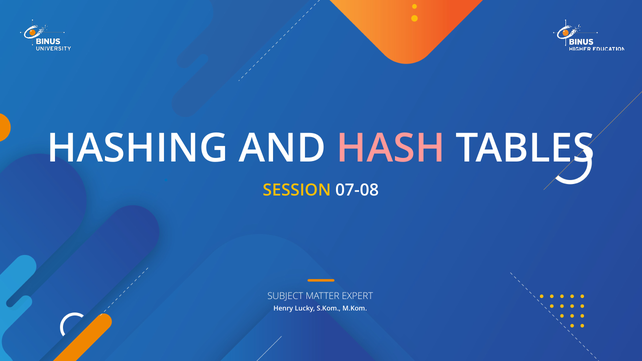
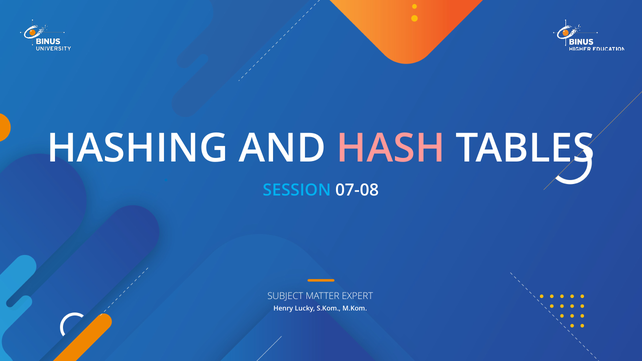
SESSION colour: yellow -> light blue
